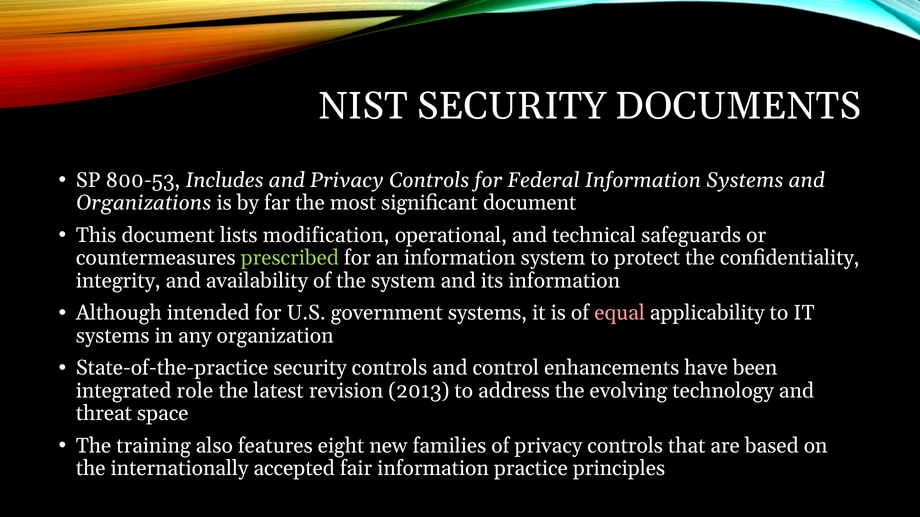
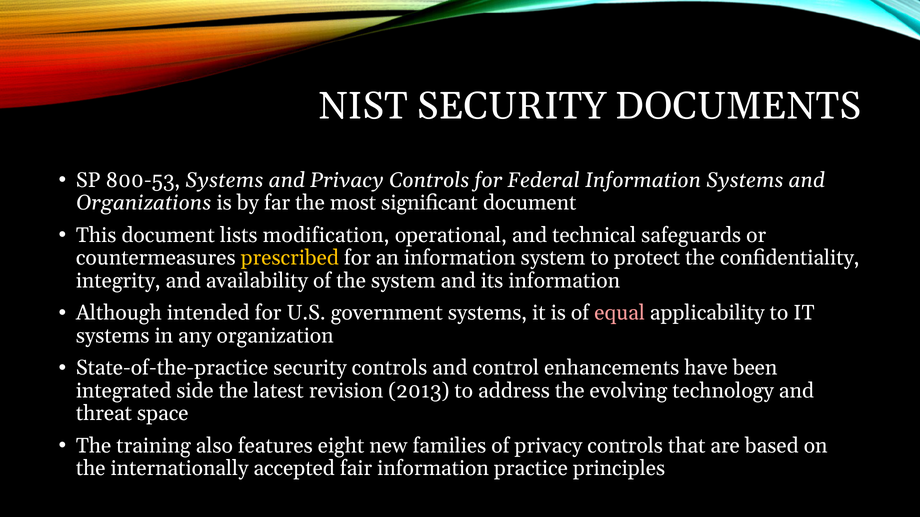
800-53 Includes: Includes -> Systems
prescribed colour: light green -> yellow
role: role -> side
